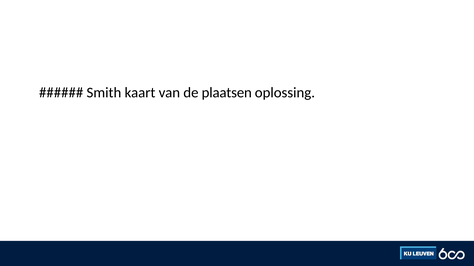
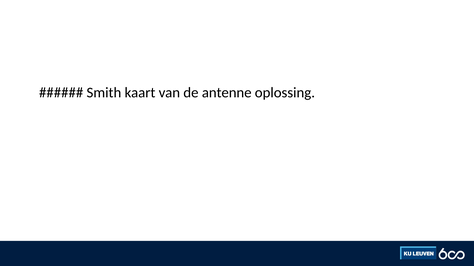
plaatsen: plaatsen -> antenne
